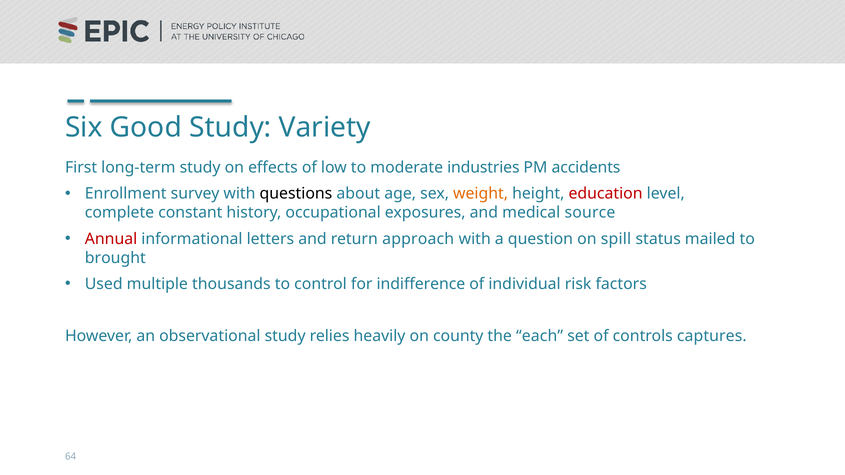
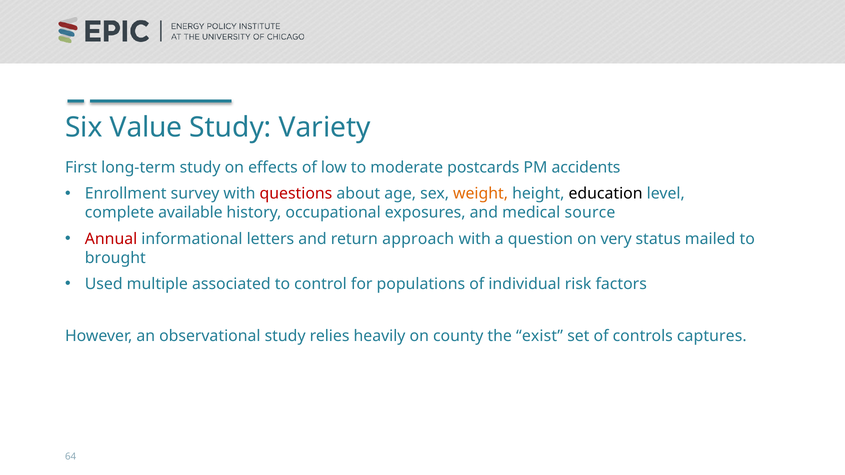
Good: Good -> Value
industries: industries -> postcards
questions colour: black -> red
education colour: red -> black
constant: constant -> available
spill: spill -> very
thousands: thousands -> associated
indifference: indifference -> populations
each: each -> exist
